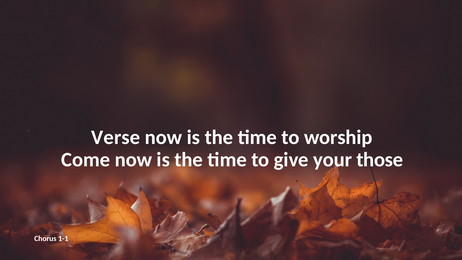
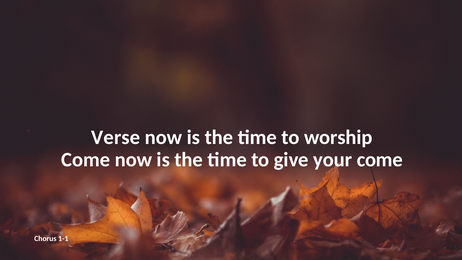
your those: those -> come
